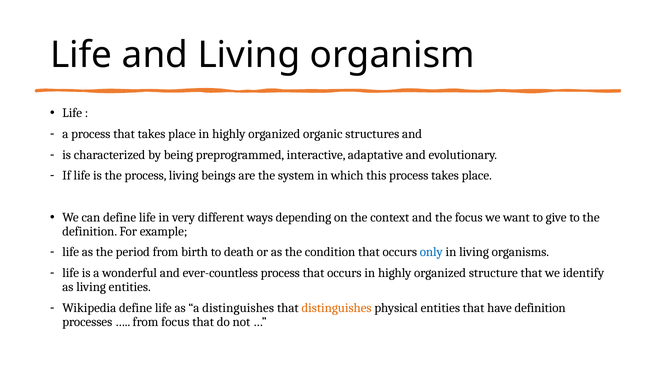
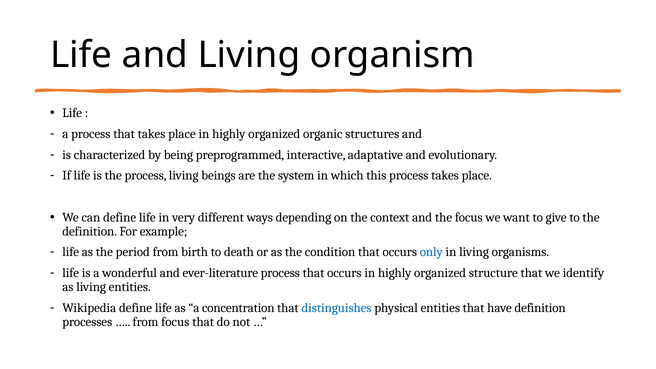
ever-countless: ever-countless -> ever-literature
a distinguishes: distinguishes -> concentration
distinguishes at (337, 308) colour: orange -> blue
